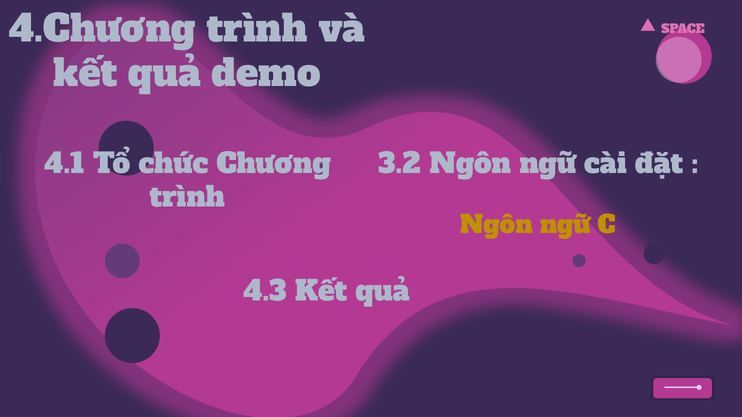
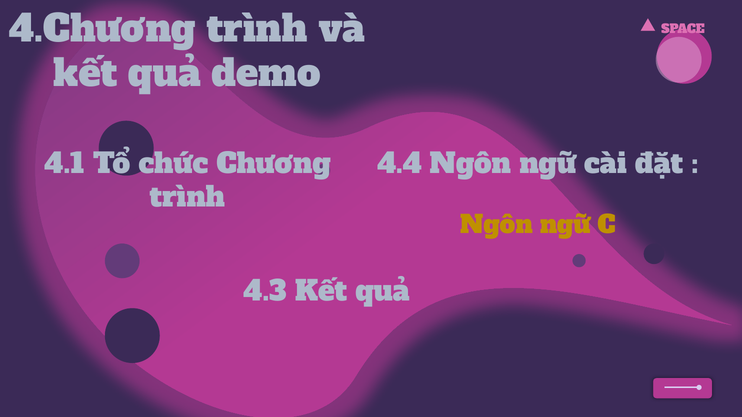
3.2: 3.2 -> 4.4
